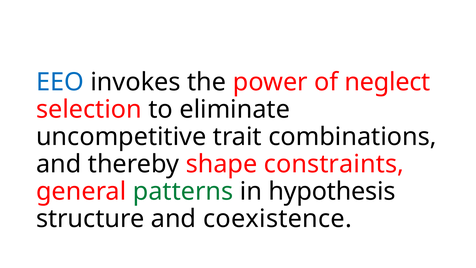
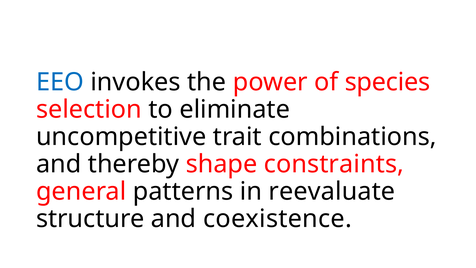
neglect: neglect -> species
patterns colour: green -> black
hypothesis: hypothesis -> reevaluate
